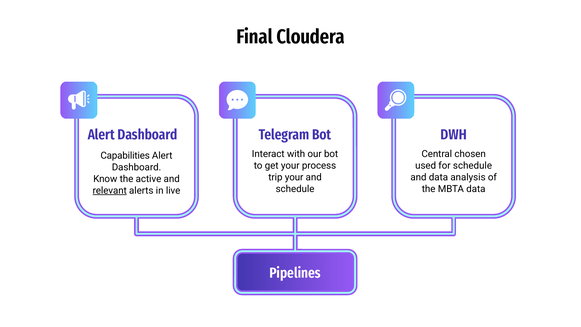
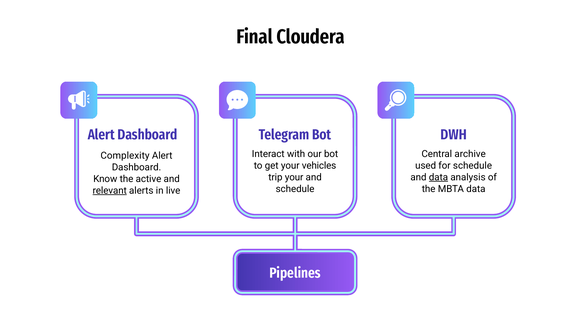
chosen: chosen -> archive
Capabilities: Capabilities -> Complexity
process: process -> vehicles
data at (438, 177) underline: none -> present
